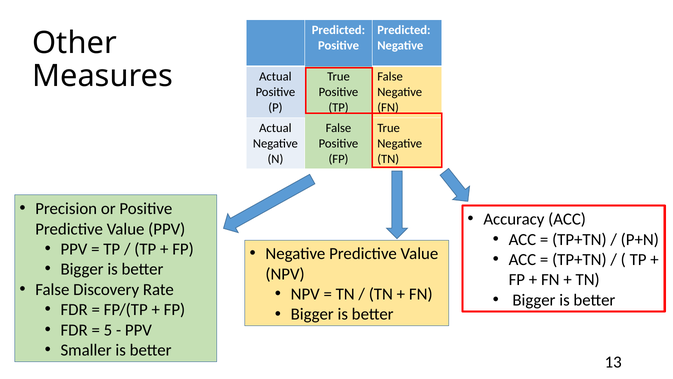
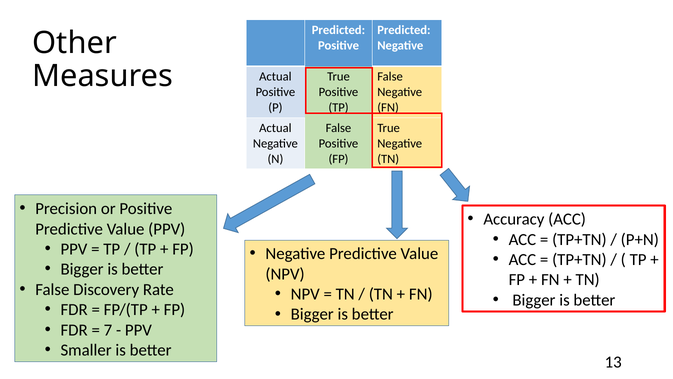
5: 5 -> 7
